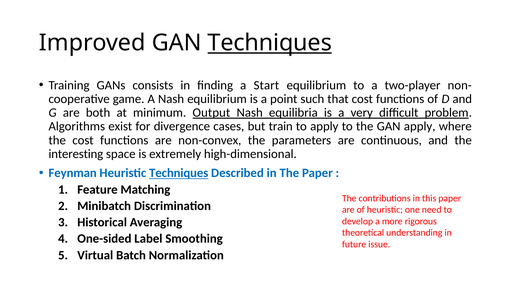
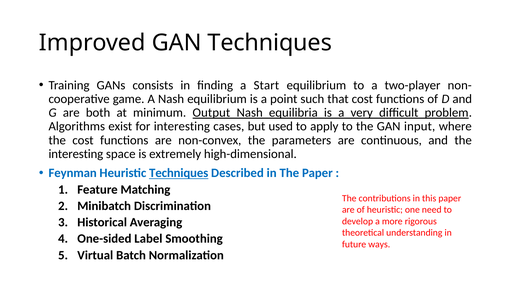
Techniques at (270, 43) underline: present -> none
for divergence: divergence -> interesting
train: train -> used
GAN apply: apply -> input
issue: issue -> ways
